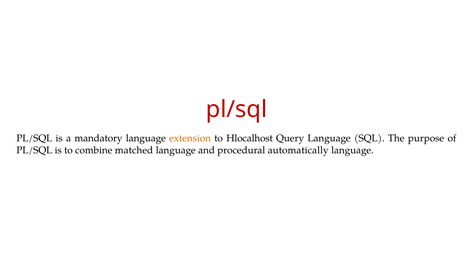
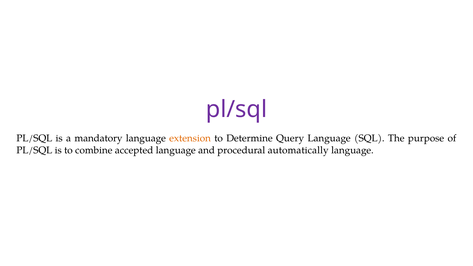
pl/sql at (236, 109) colour: red -> purple
Hlocalhost: Hlocalhost -> Determine
matched: matched -> accepted
